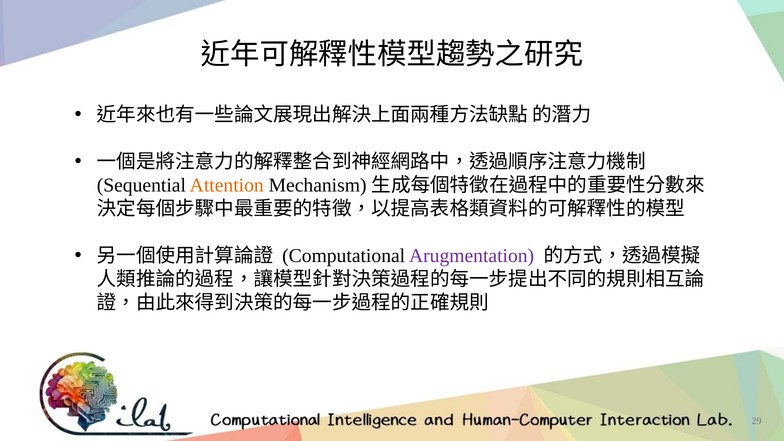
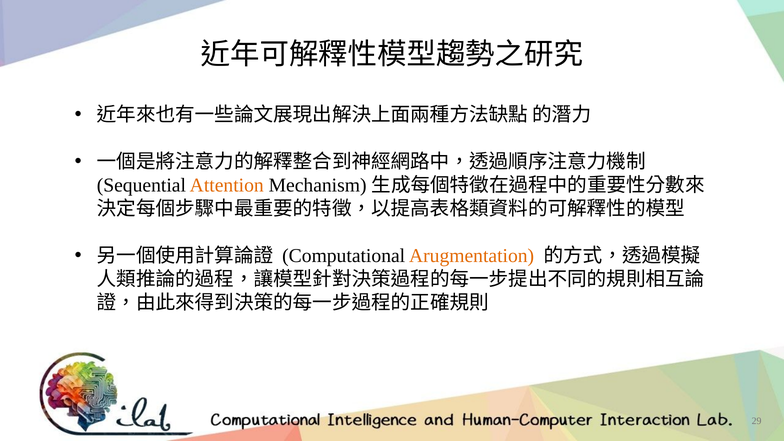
Arugmentation colour: purple -> orange
